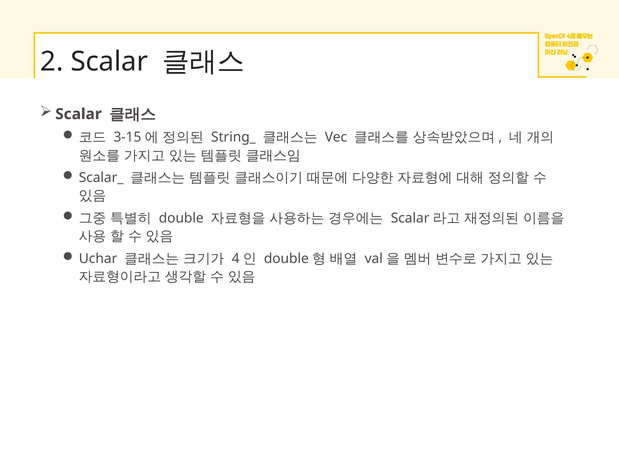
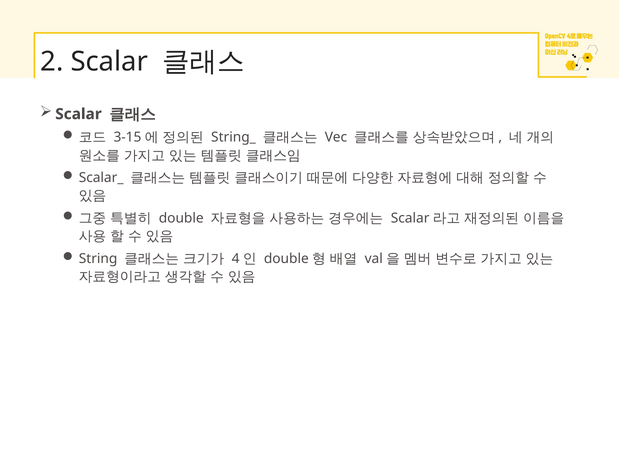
Uchar: Uchar -> String
